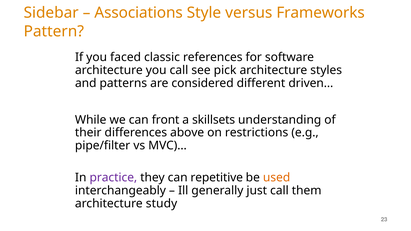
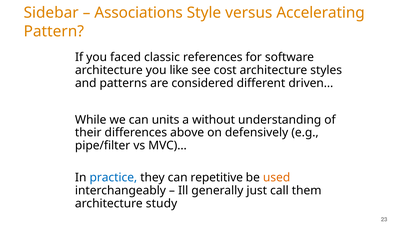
Frameworks: Frameworks -> Accelerating
you call: call -> like
pick: pick -> cost
front: front -> units
skillsets: skillsets -> without
restrictions: restrictions -> defensively
practice colour: purple -> blue
